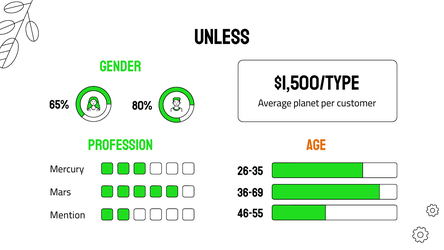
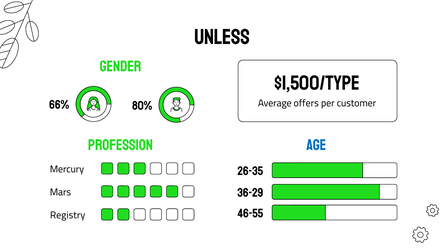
65%: 65% -> 66%
planet: planet -> offers
AGE colour: orange -> blue
36-69: 36-69 -> 36-29
Mention: Mention -> Registry
